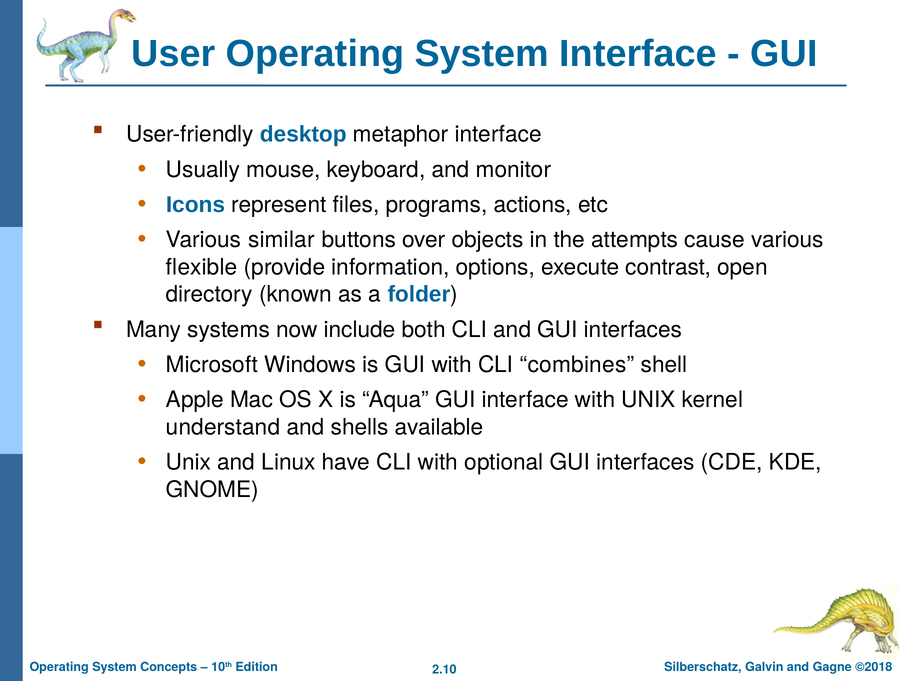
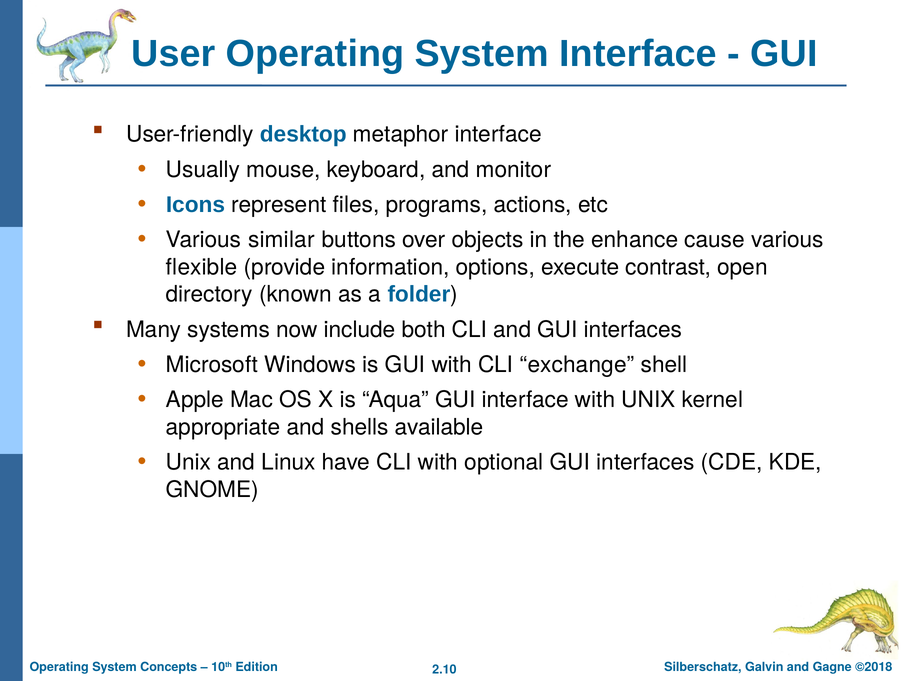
attempts: attempts -> enhance
combines: combines -> exchange
understand: understand -> appropriate
